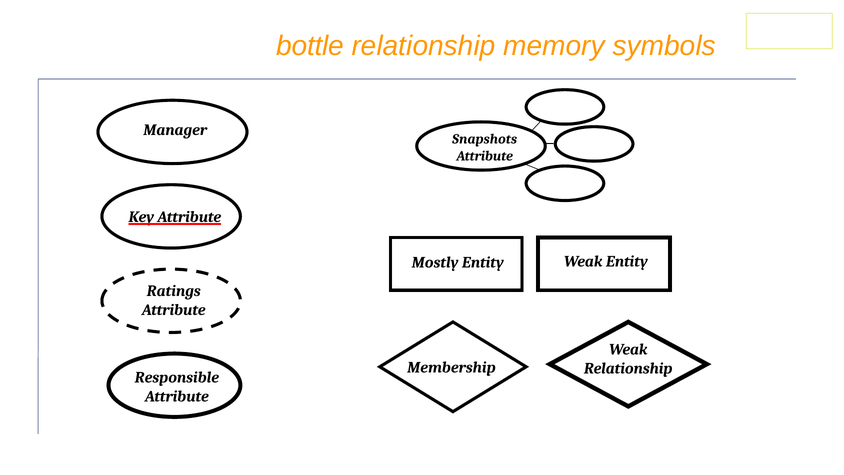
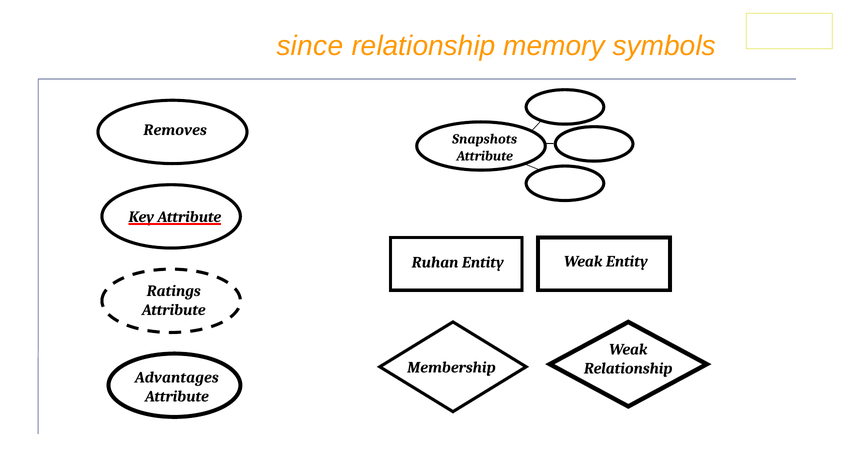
bottle: bottle -> since
Manager: Manager -> Removes
Mostly: Mostly -> Ruhan
Responsible: Responsible -> Advantages
